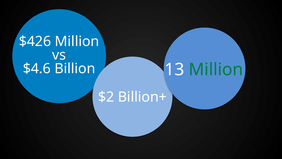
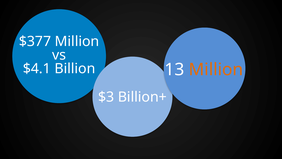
$426: $426 -> $377
$4.6: $4.6 -> $4.1
Million at (216, 69) colour: green -> orange
$2: $2 -> $3
